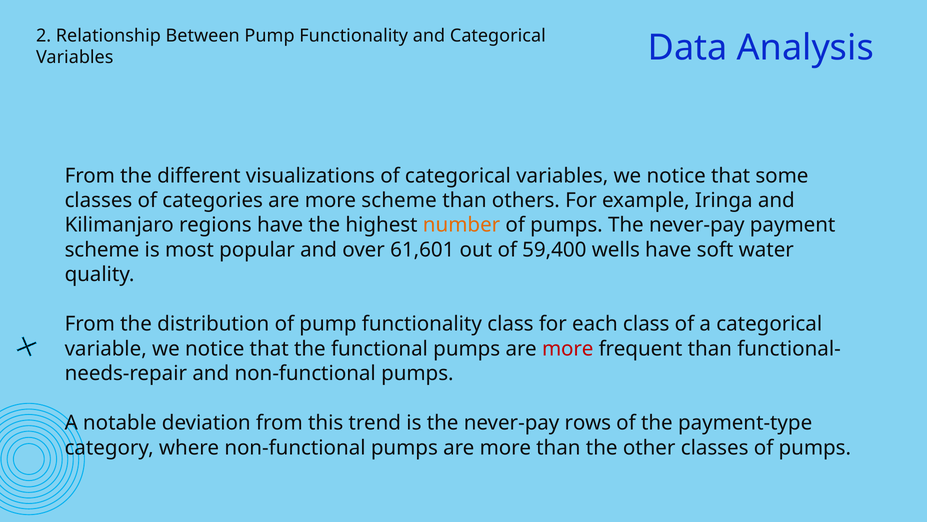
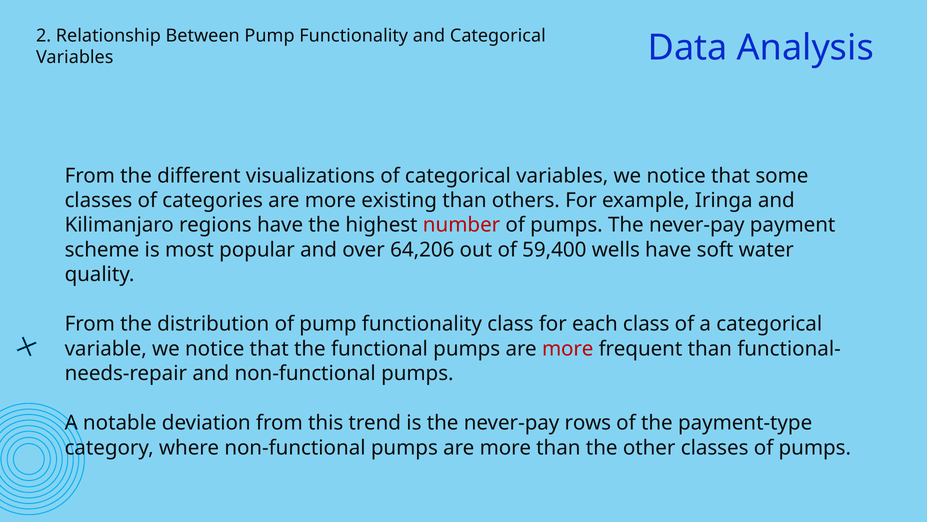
more scheme: scheme -> existing
number colour: orange -> red
61,601: 61,601 -> 64,206
